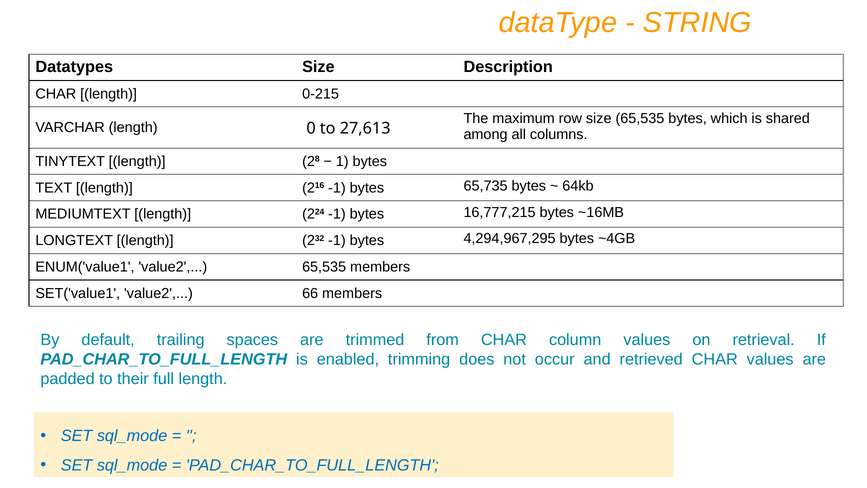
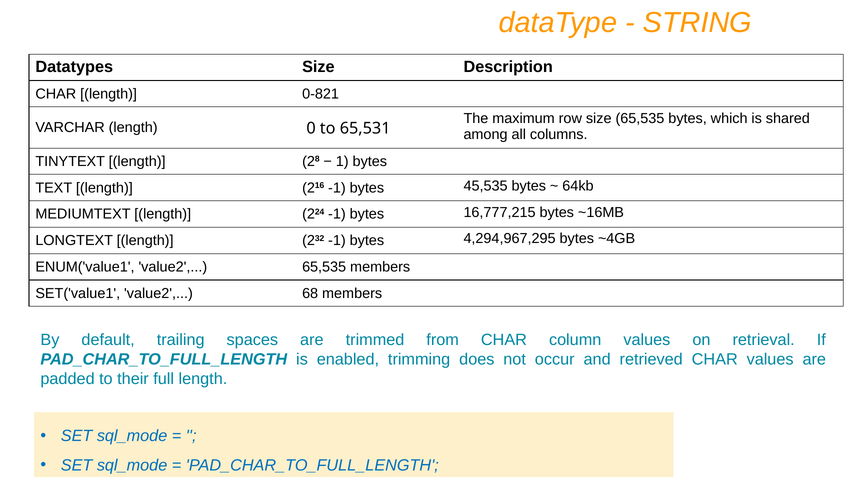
0-215: 0-215 -> 0-821
27,613: 27,613 -> 65,531
65,735: 65,735 -> 45,535
66: 66 -> 68
